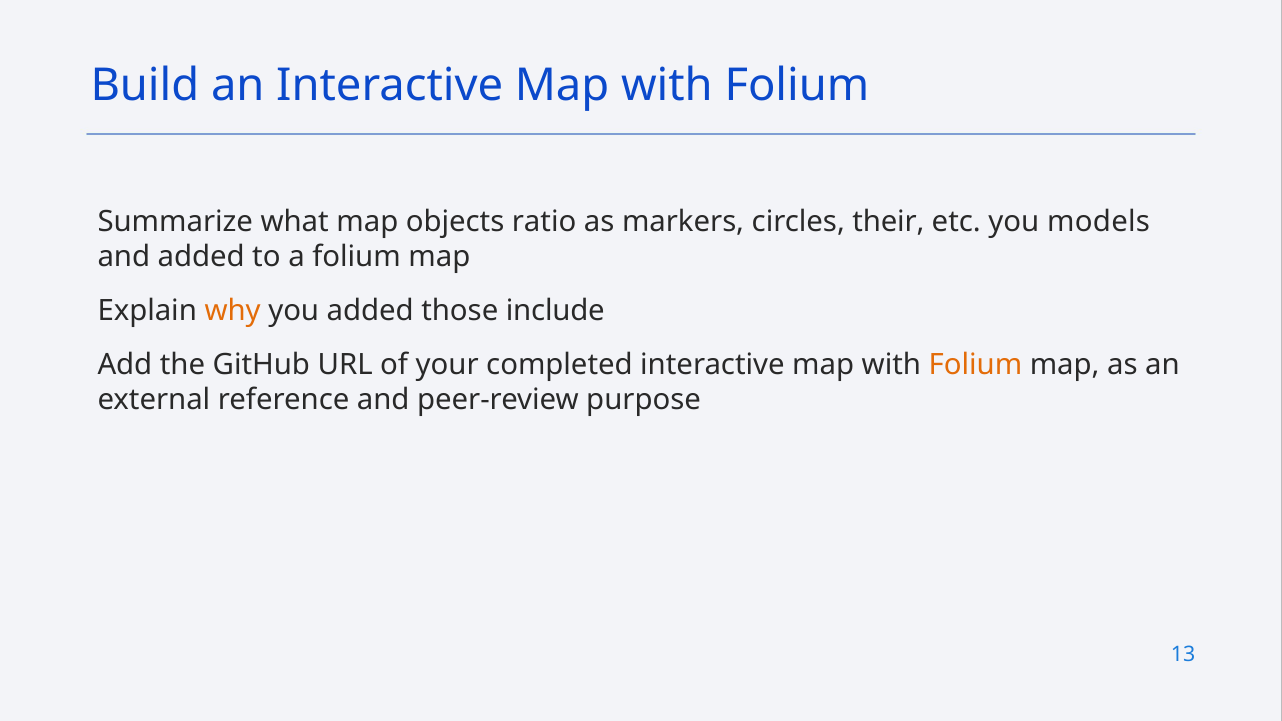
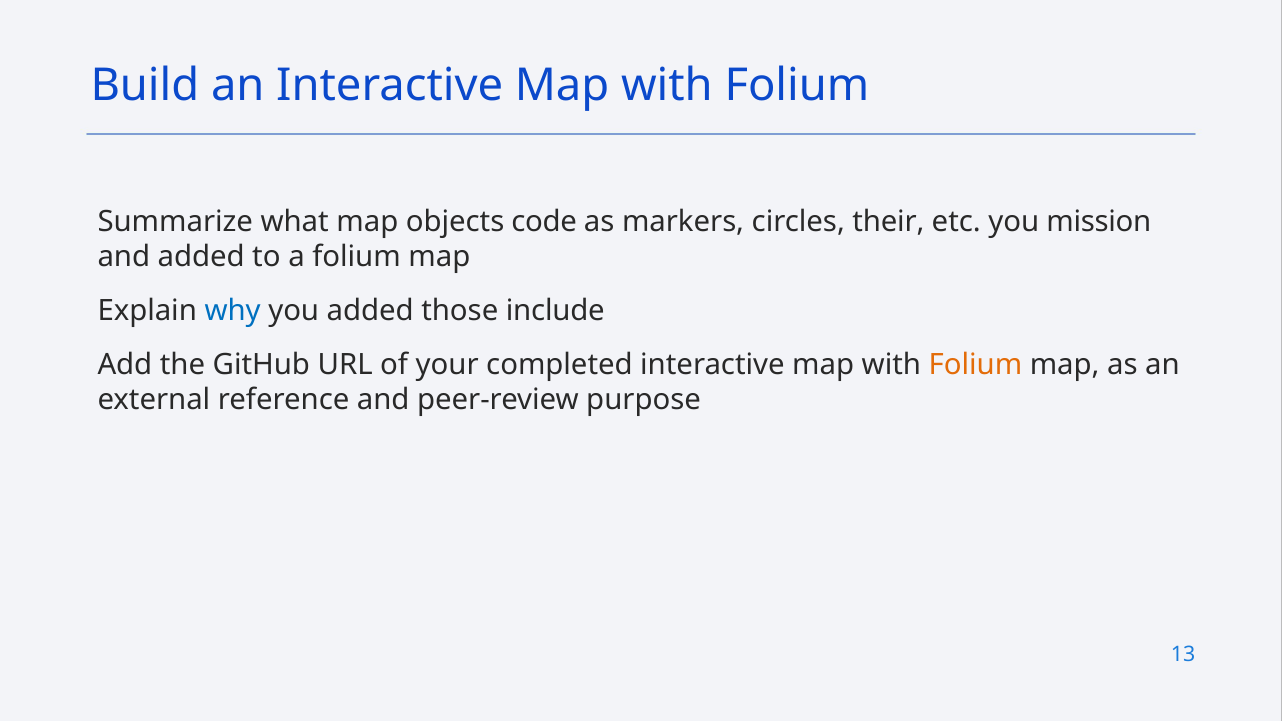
ratio: ratio -> code
models: models -> mission
why colour: orange -> blue
